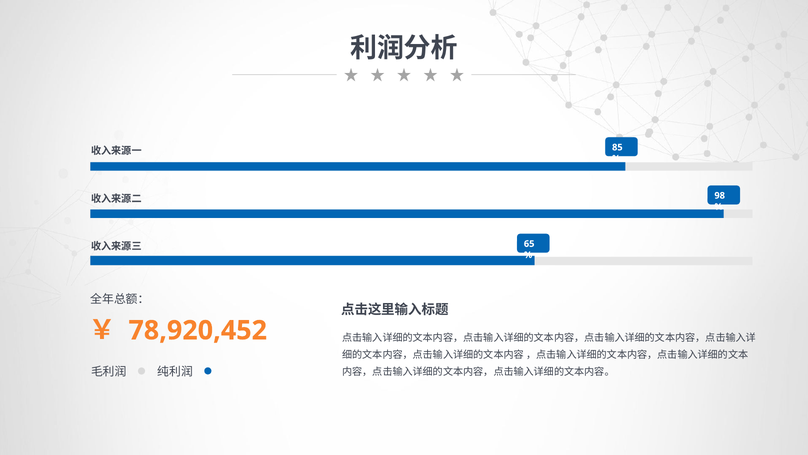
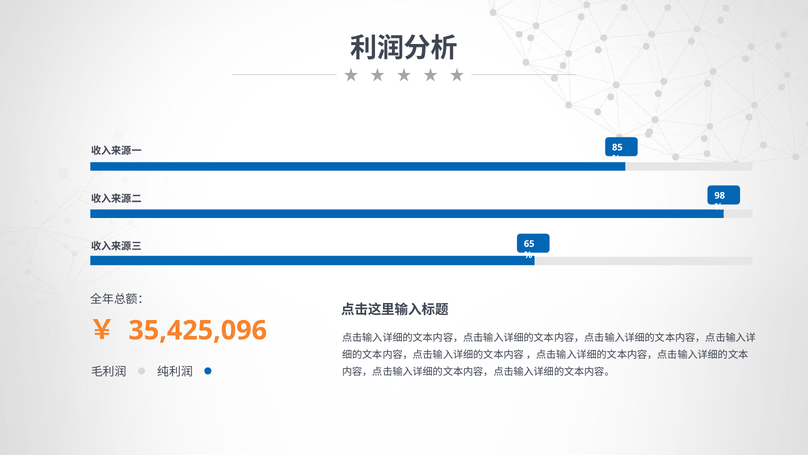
78,920,452: 78,920,452 -> 35,425,096
